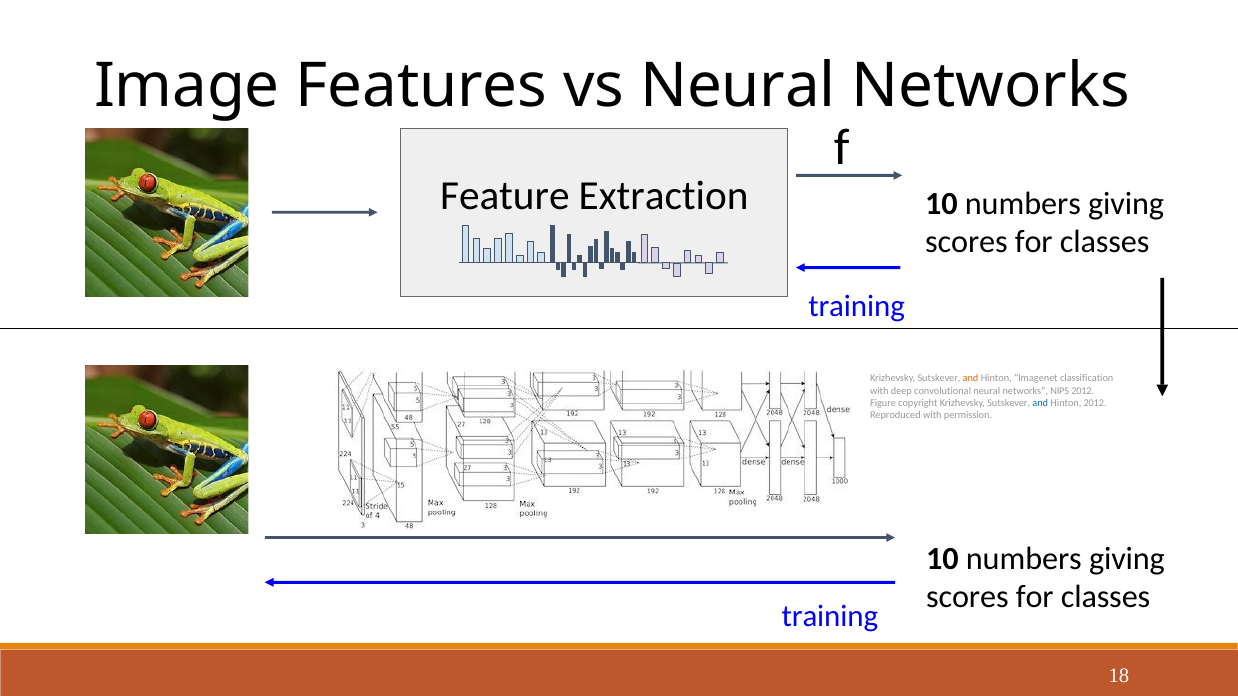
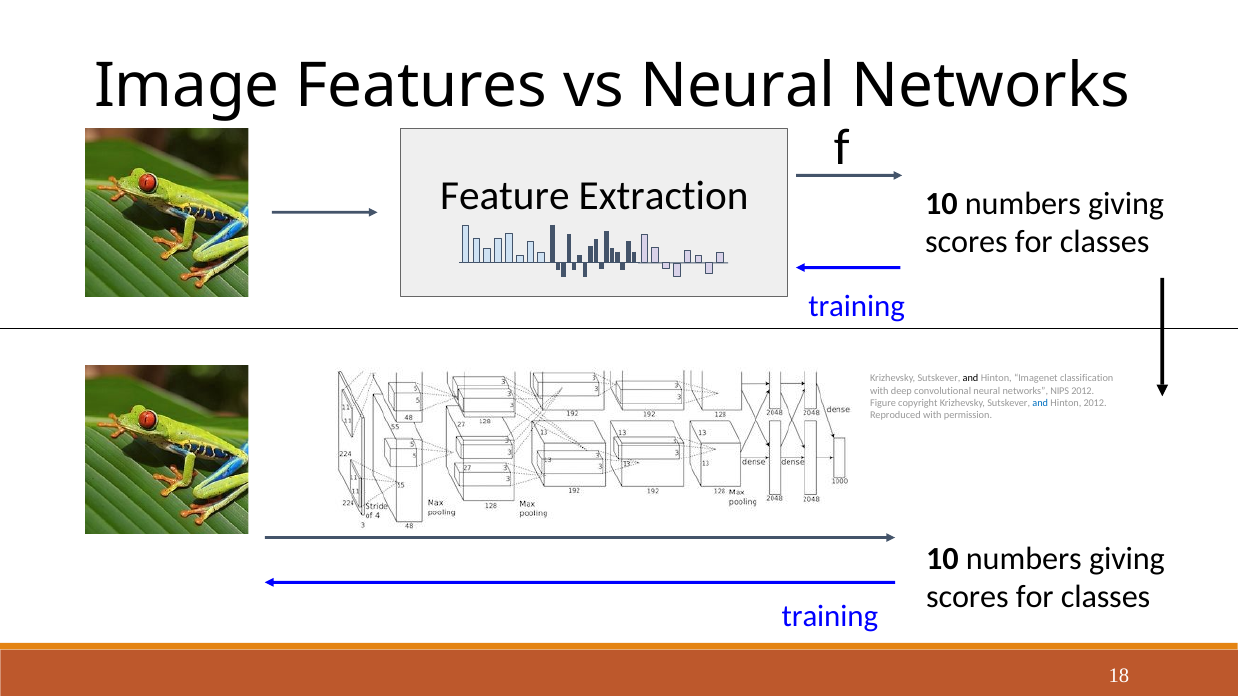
and at (971, 378) colour: orange -> black
